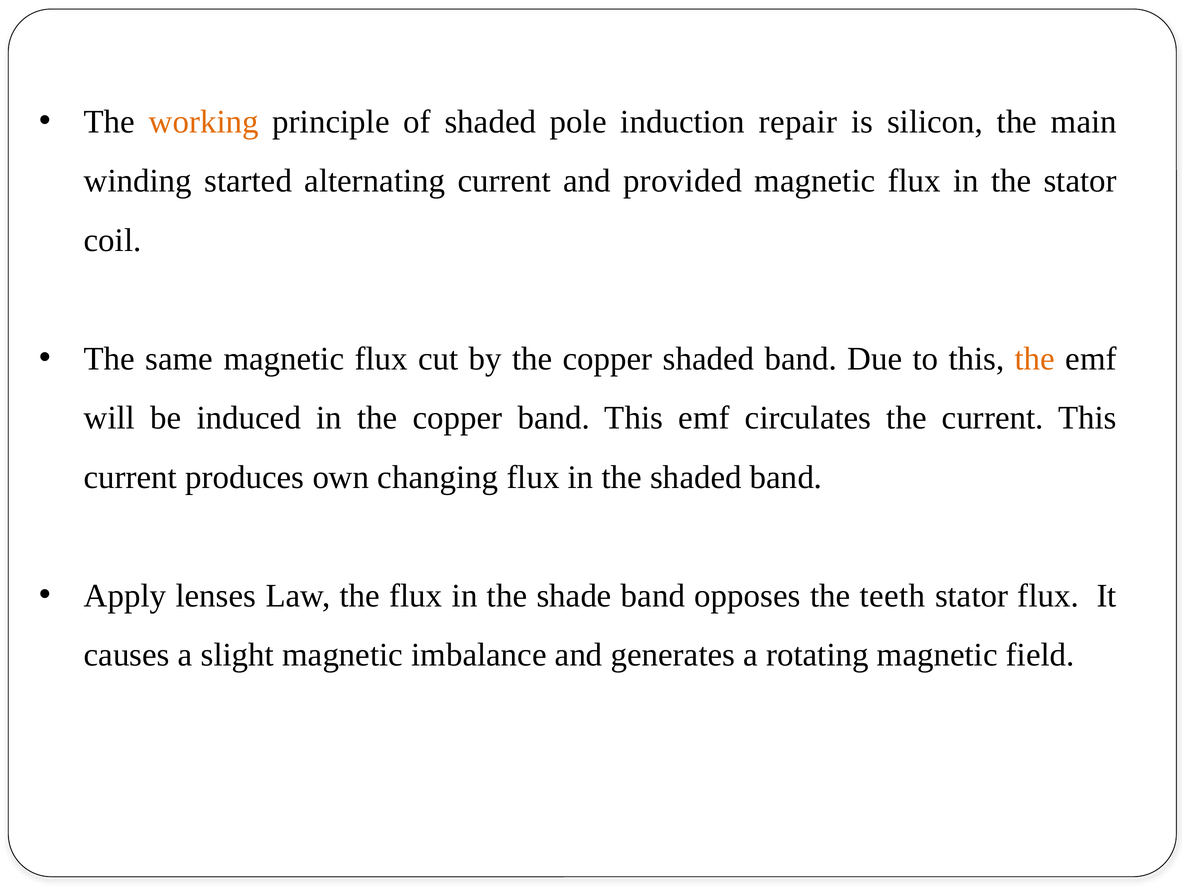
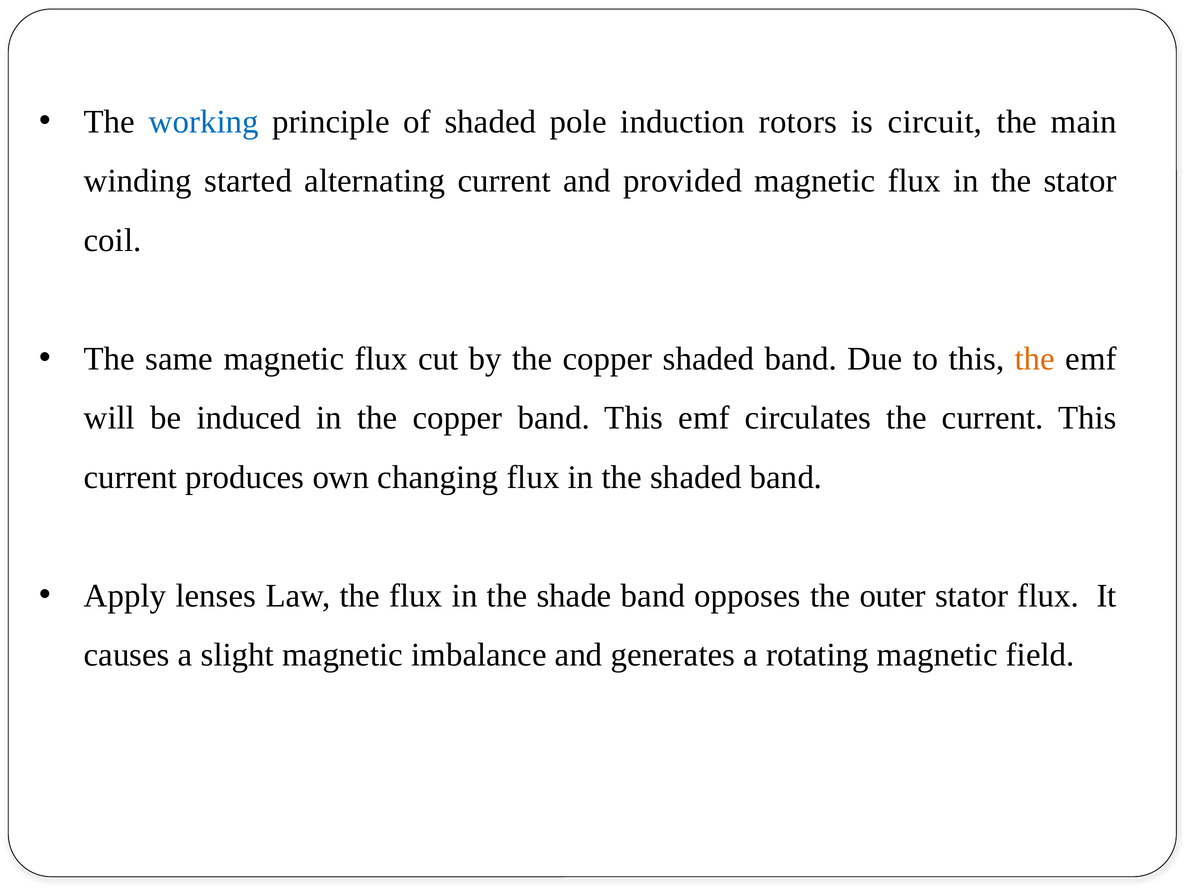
working colour: orange -> blue
repair: repair -> rotors
silicon: silicon -> circuit
teeth: teeth -> outer
